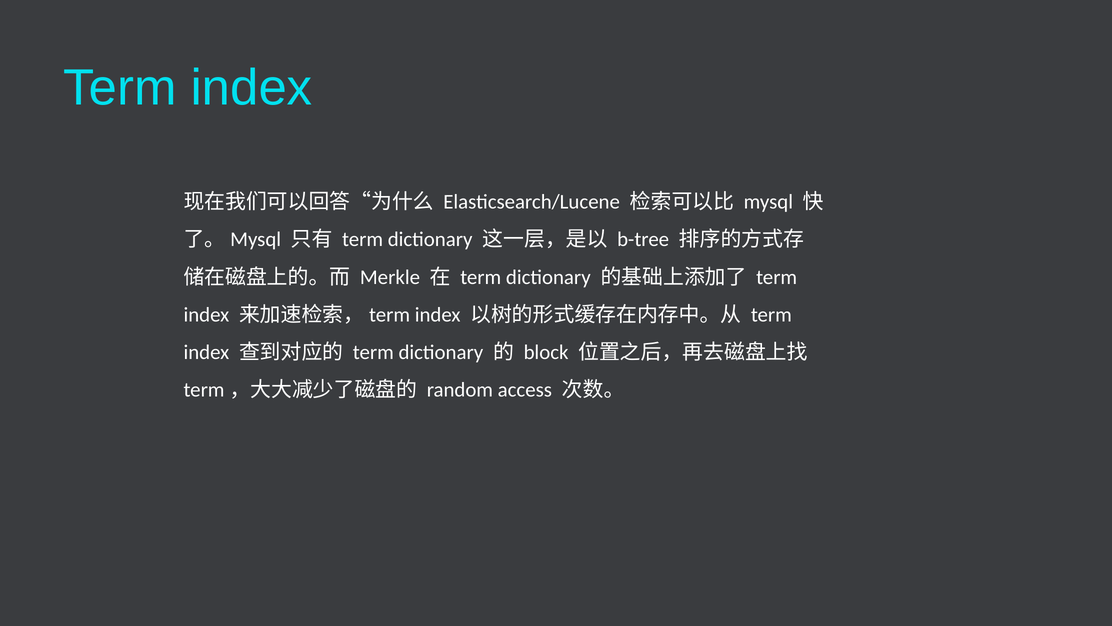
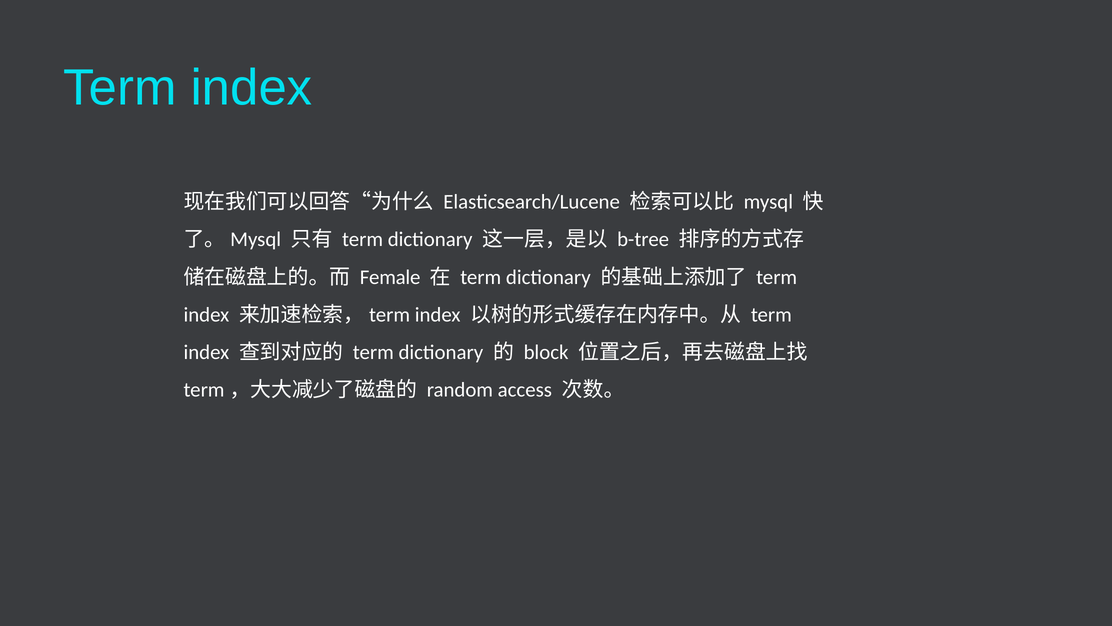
Merkle: Merkle -> Female
